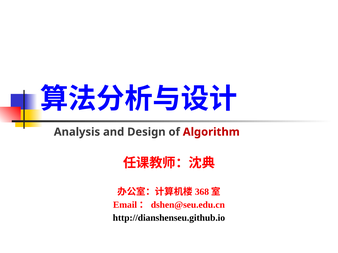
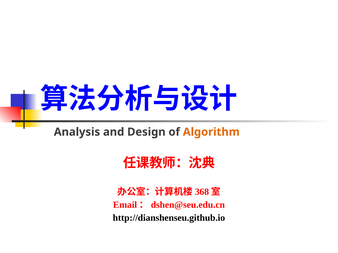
Algorithm colour: red -> orange
